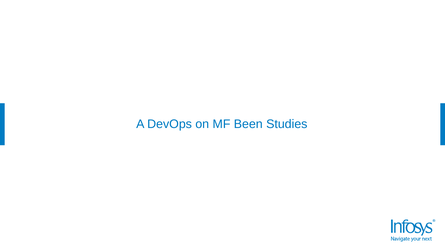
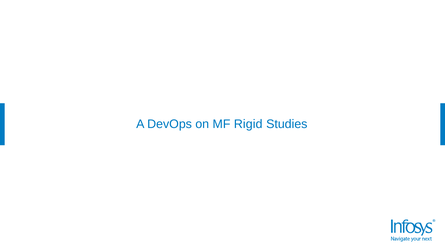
Been: Been -> Rigid
